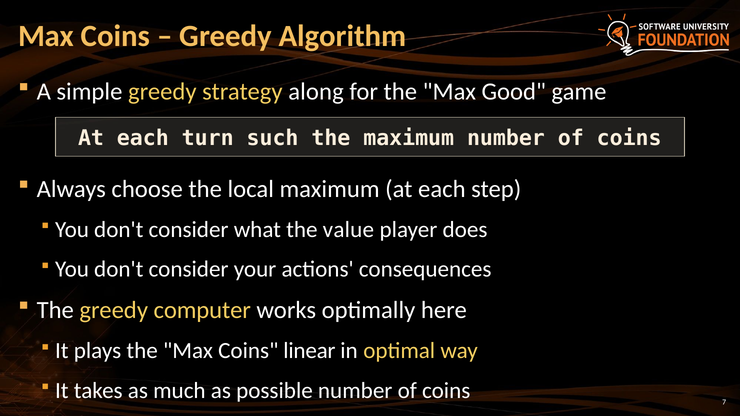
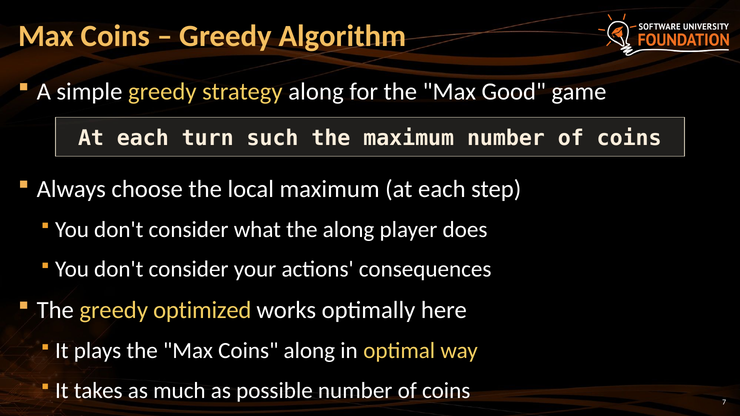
the value: value -> along
computer: computer -> optimized
Coins linear: linear -> along
